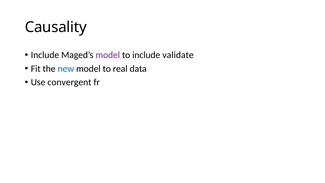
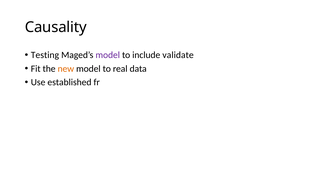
Include at (45, 55): Include -> Testing
new colour: blue -> orange
convergent: convergent -> established
